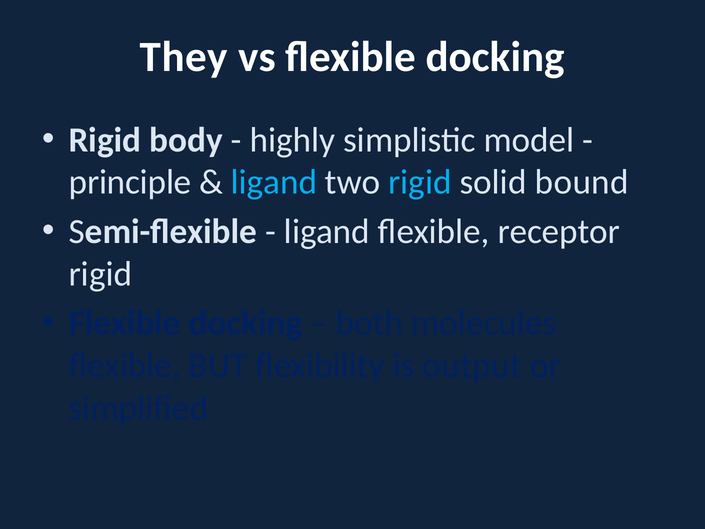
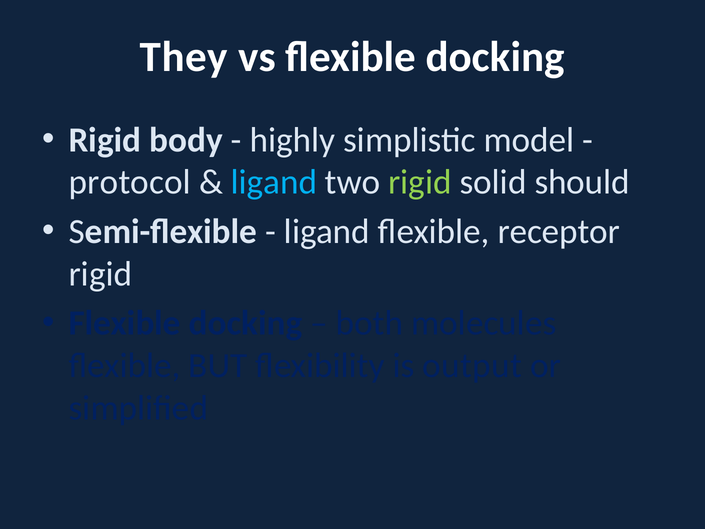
principle: principle -> protocol
rigid at (420, 182) colour: light blue -> light green
bound: bound -> should
